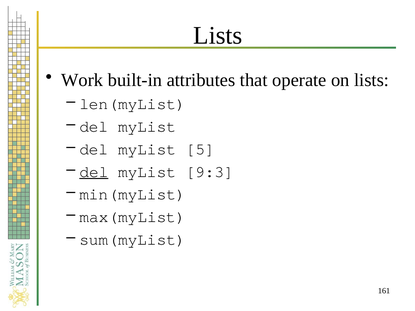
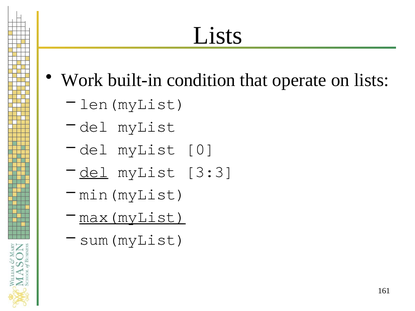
attributes: attributes -> condition
5: 5 -> 0
9:3: 9:3 -> 3:3
max(myList underline: none -> present
